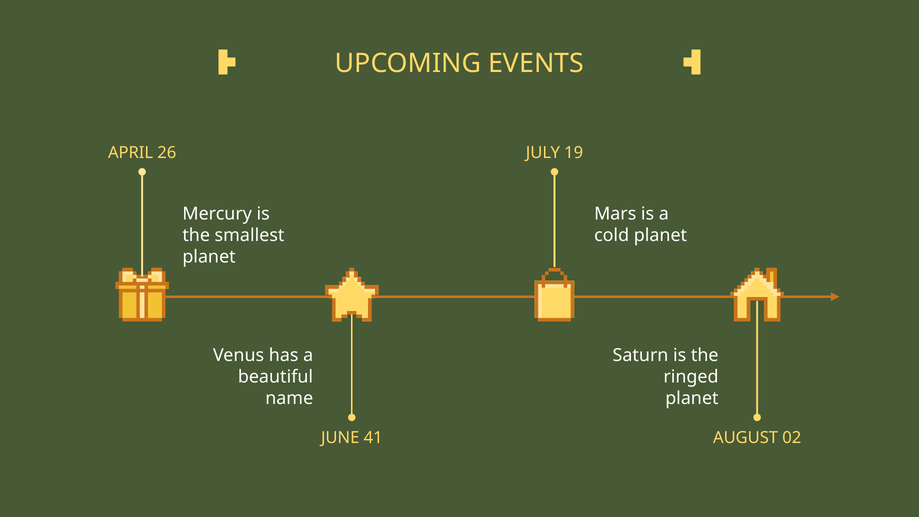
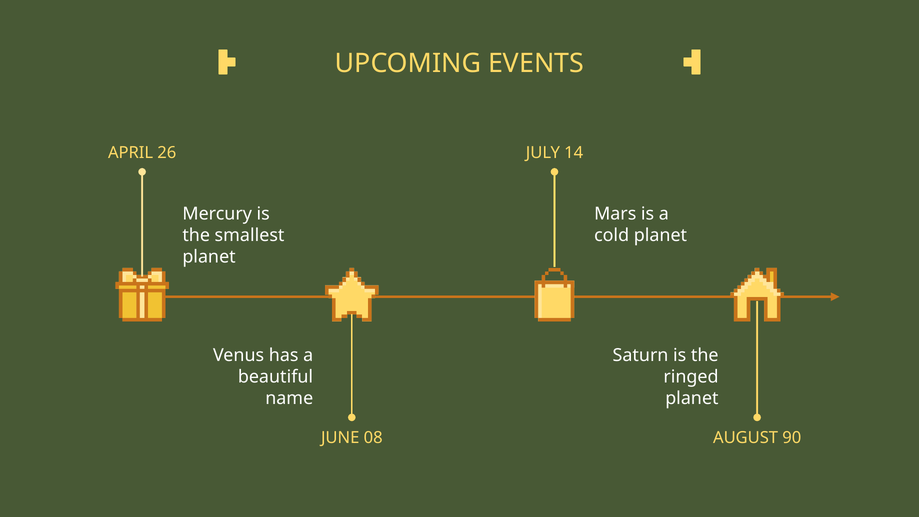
19: 19 -> 14
41: 41 -> 08
02: 02 -> 90
